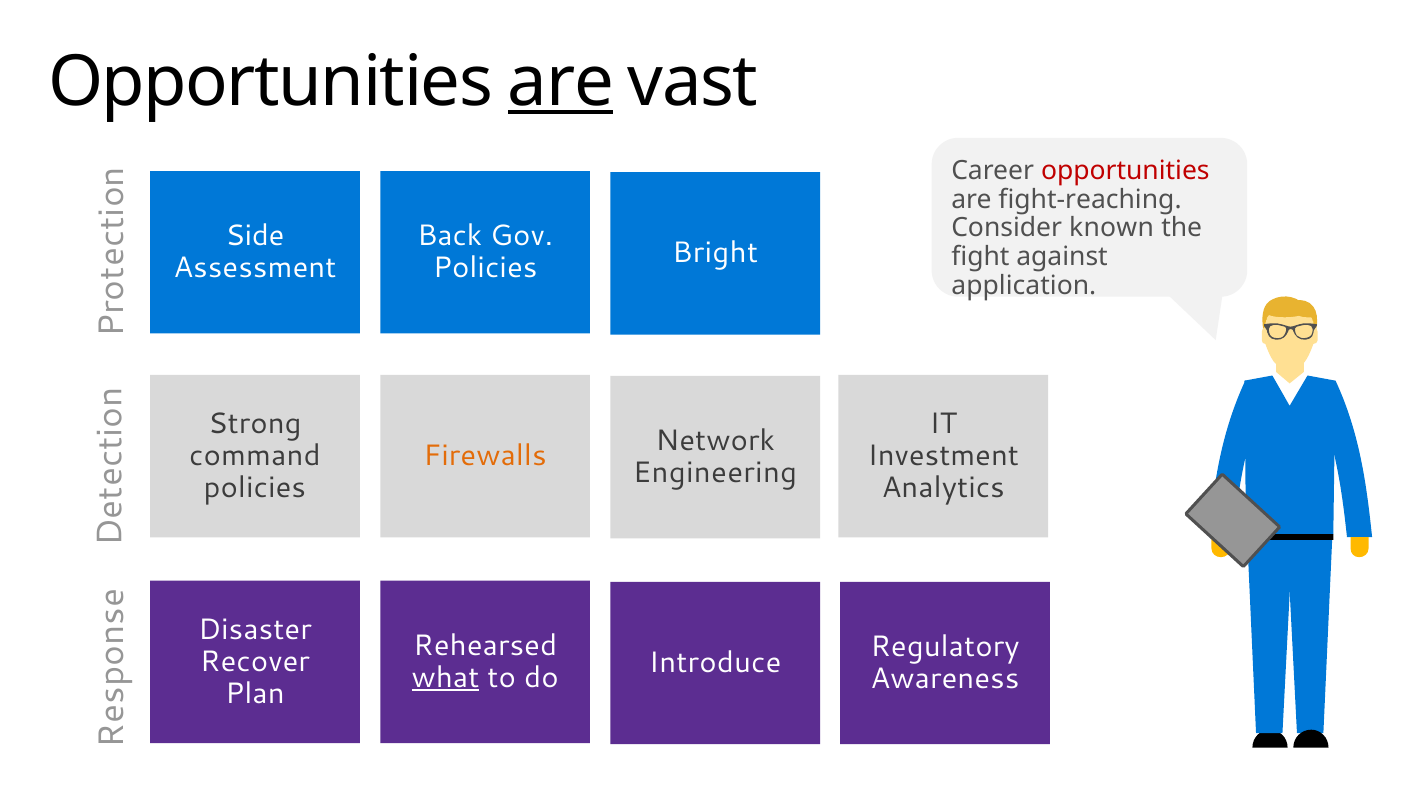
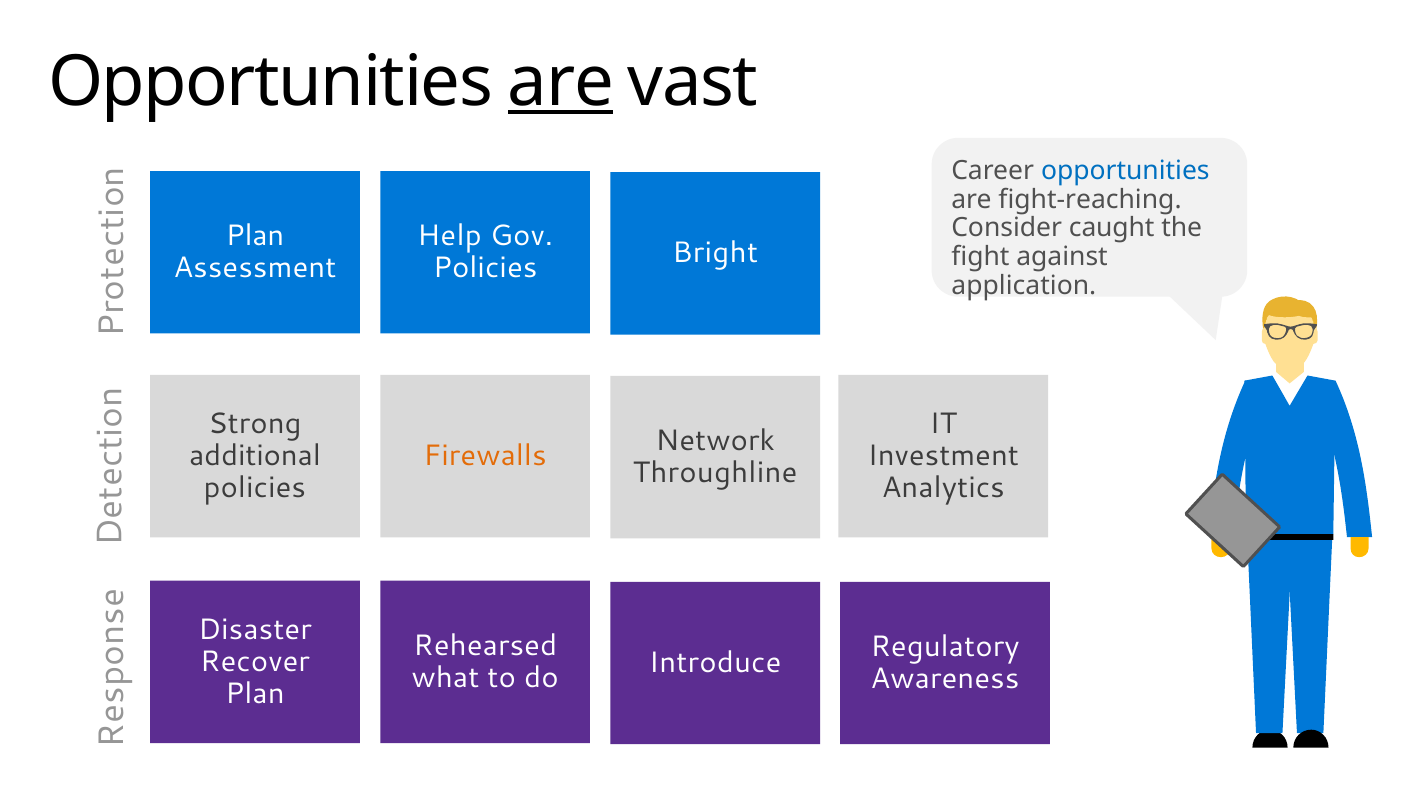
opportunities at (1125, 171) colour: red -> blue
known: known -> caught
Side at (255, 236): Side -> Plan
Back: Back -> Help
command: command -> additional
Engineering: Engineering -> Throughline
what underline: present -> none
